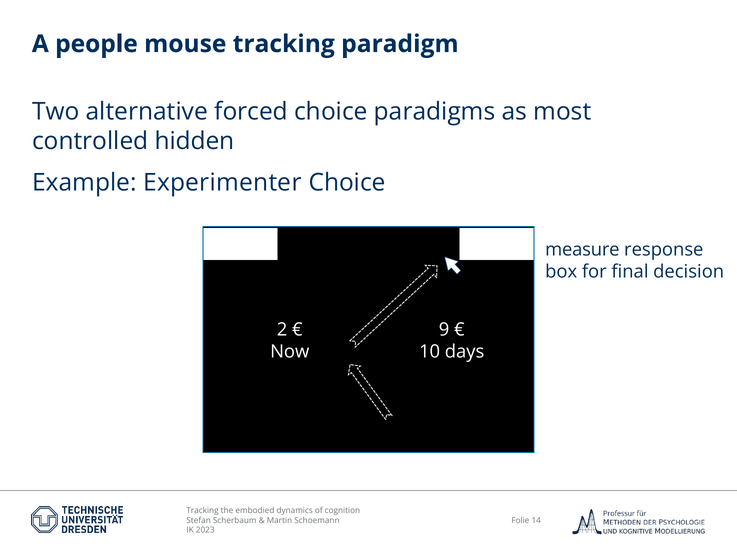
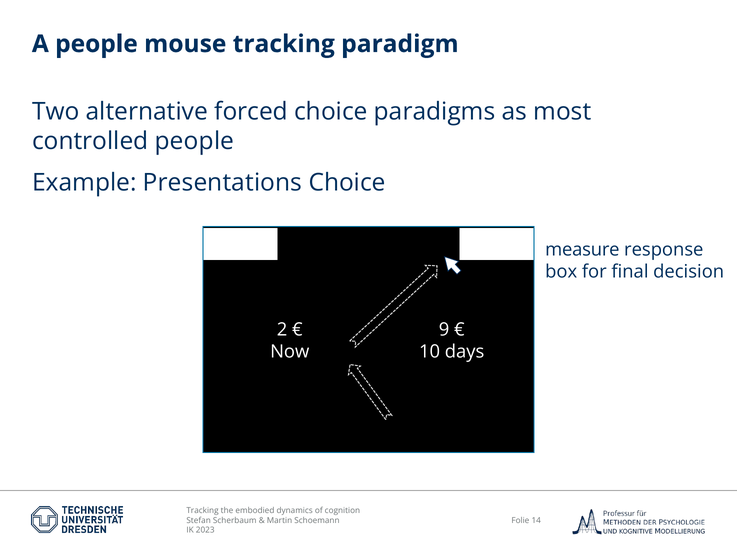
controlled hidden: hidden -> people
Experimenter: Experimenter -> Presentations
